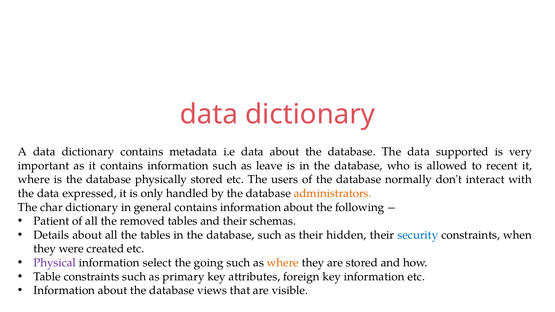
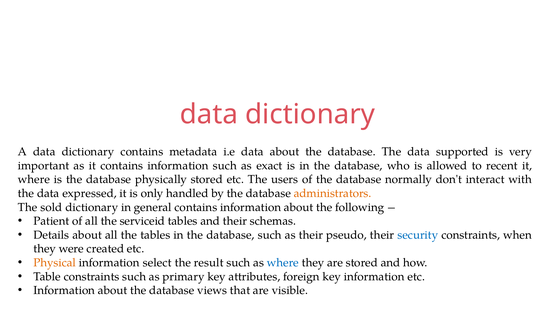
leave: leave -> exact
char: char -> sold
removed: removed -> serviceid
hidden: hidden -> pseudo
Physical colour: purple -> orange
going: going -> result
where at (283, 263) colour: orange -> blue
